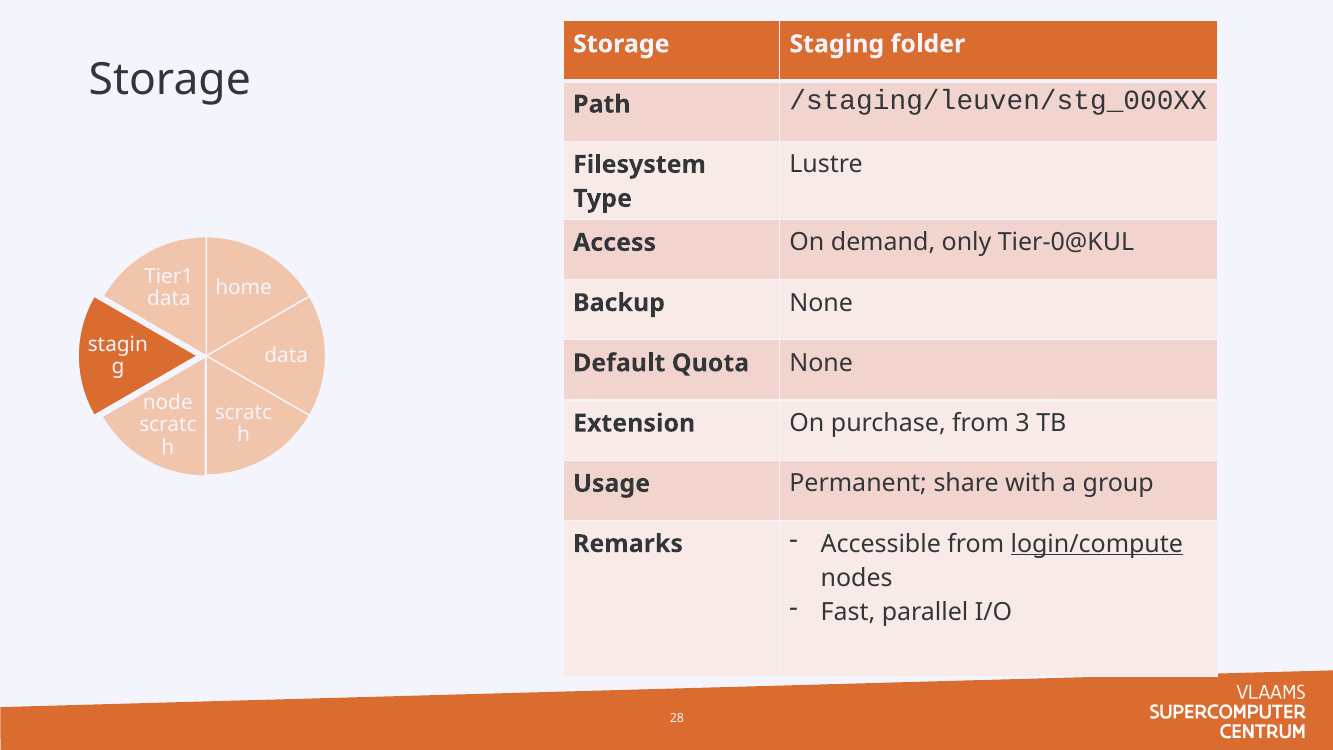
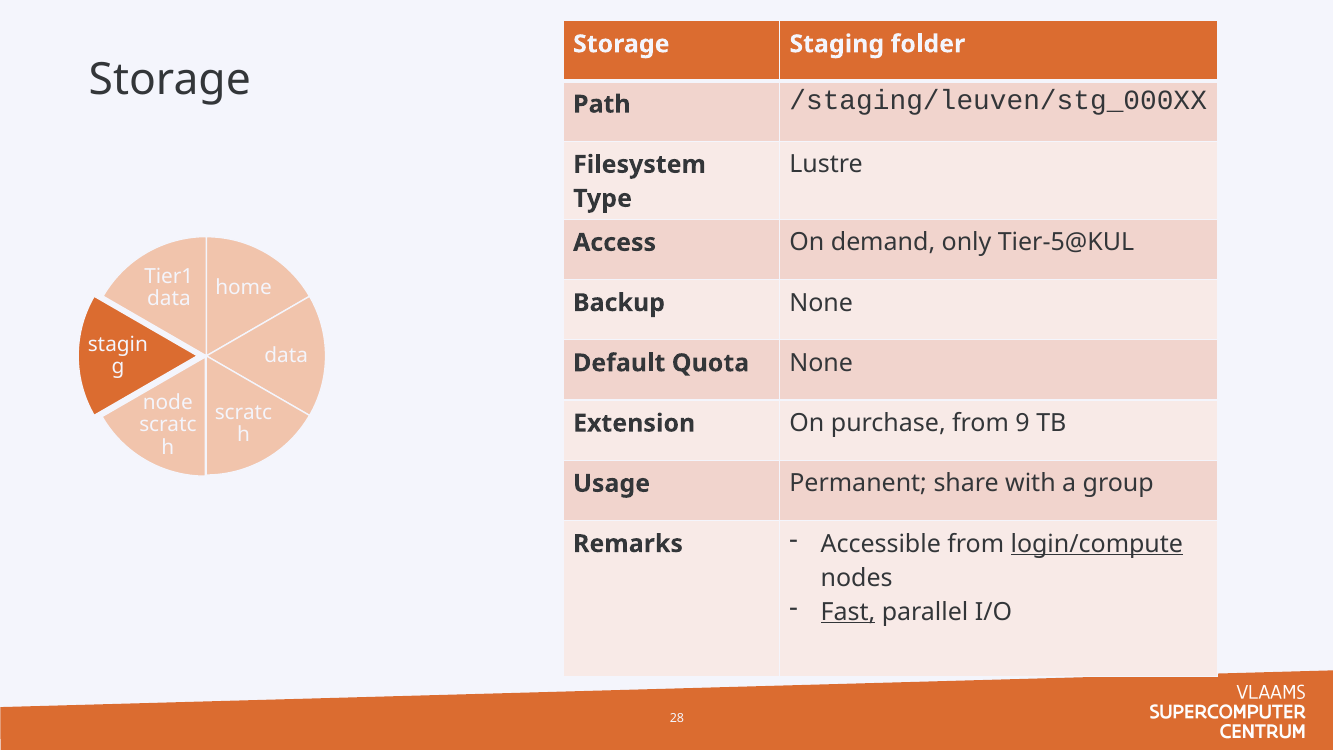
Tier-0@KUL: Tier-0@KUL -> Tier-5@KUL
3: 3 -> 9
Fast underline: none -> present
